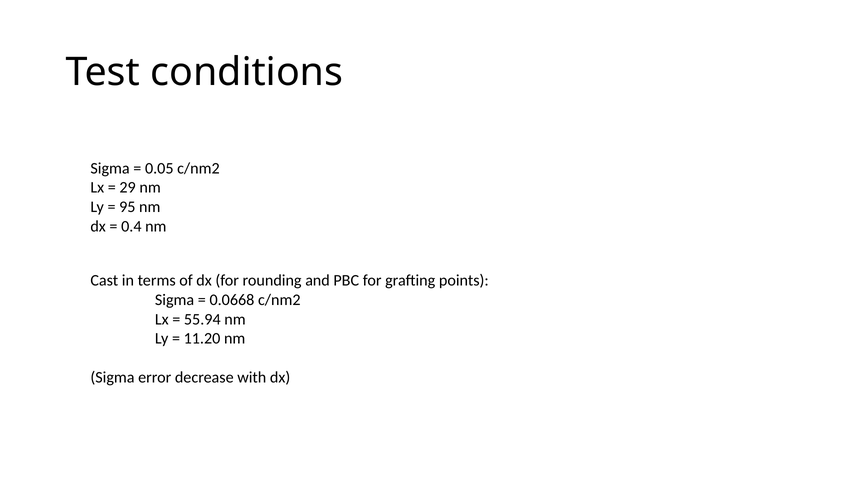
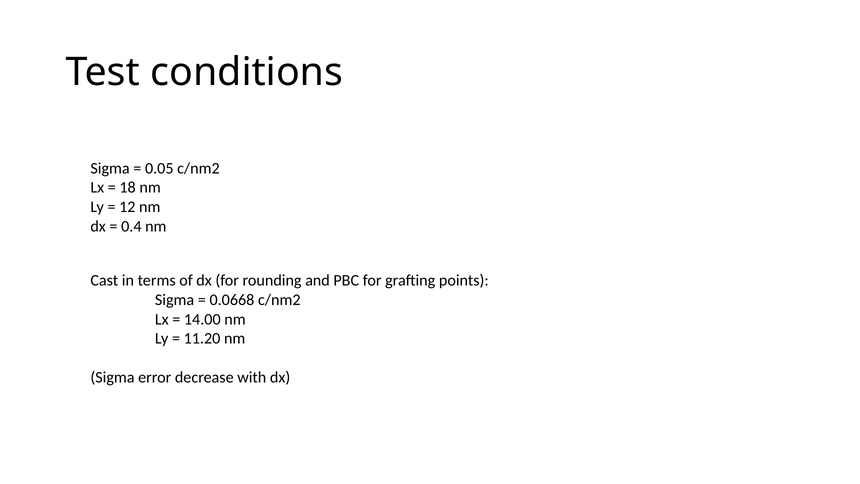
29: 29 -> 18
95: 95 -> 12
55.94: 55.94 -> 14.00
